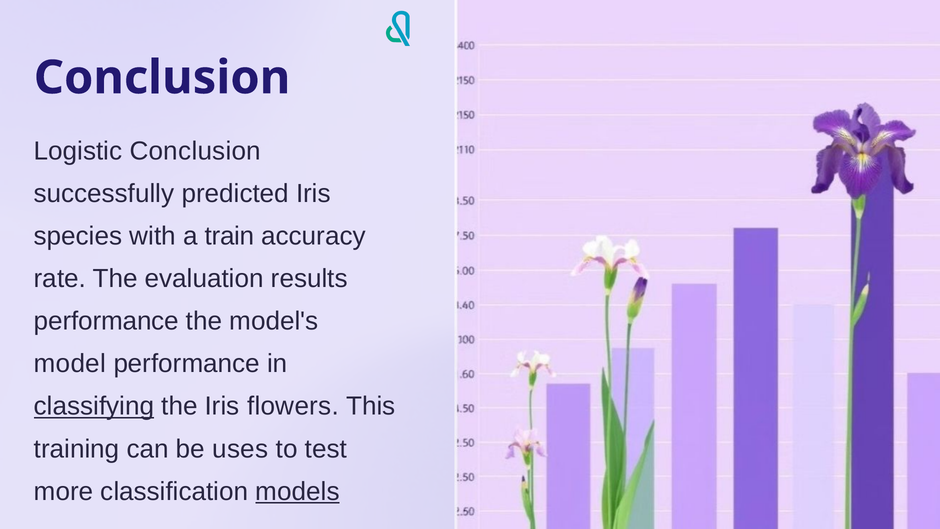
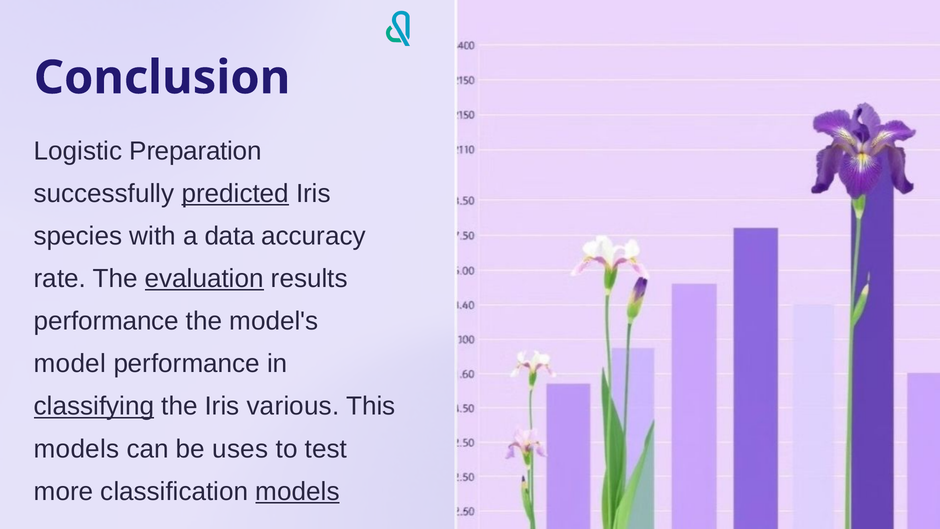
Logistic Conclusion: Conclusion -> Preparation
predicted underline: none -> present
train: train -> data
evaluation underline: none -> present
flowers: flowers -> various
training at (77, 449): training -> models
